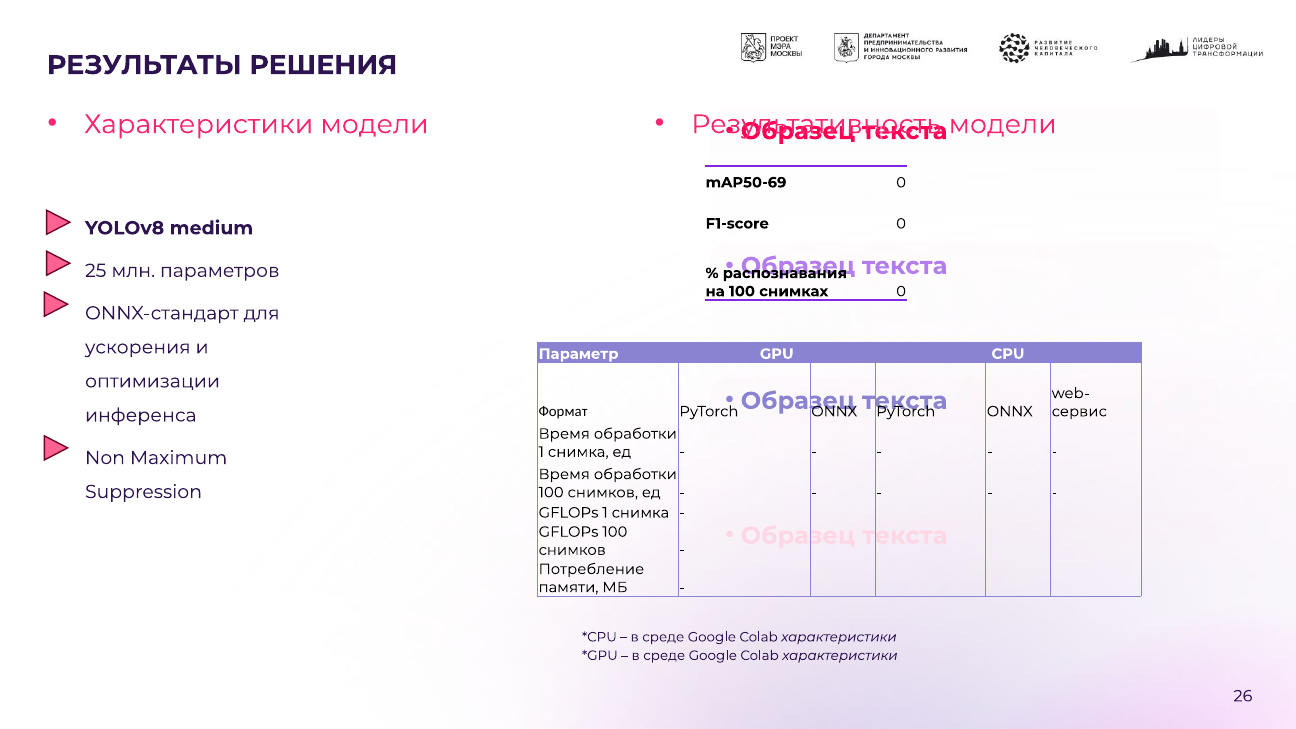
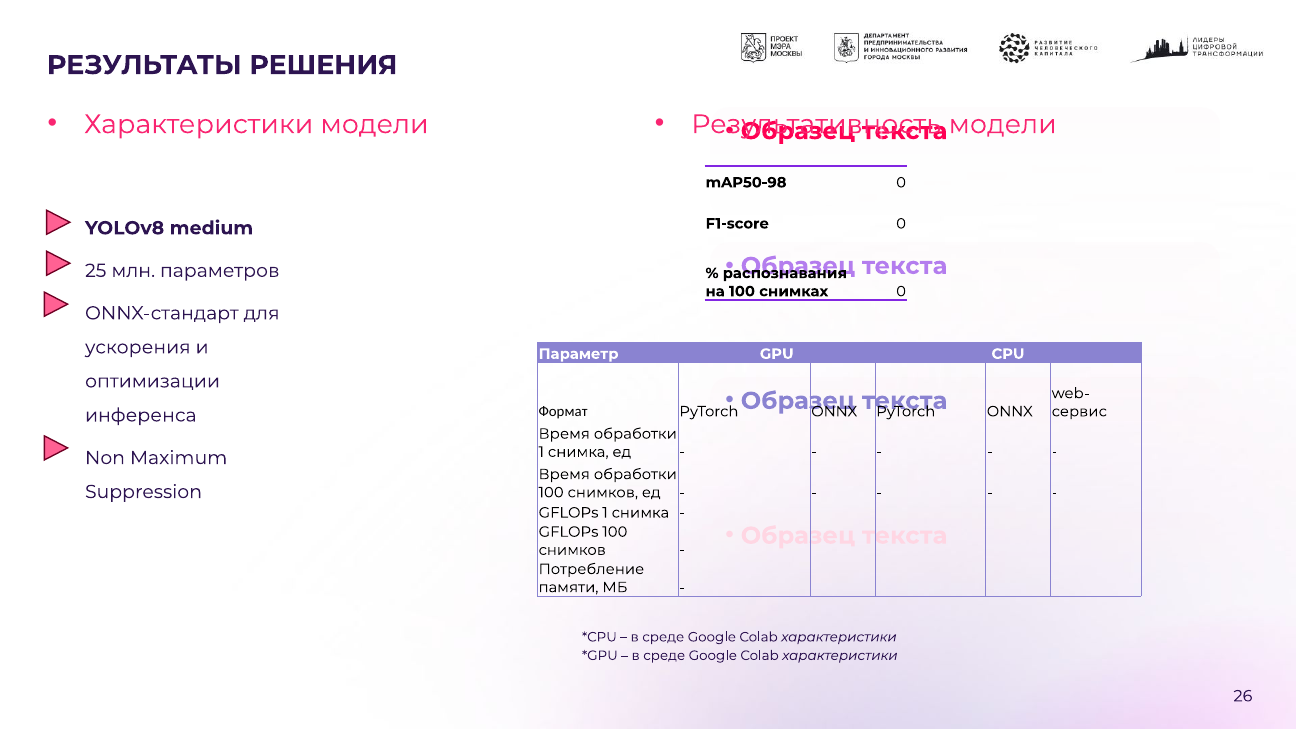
mAP50-69: mAP50-69 -> mAP50-98
